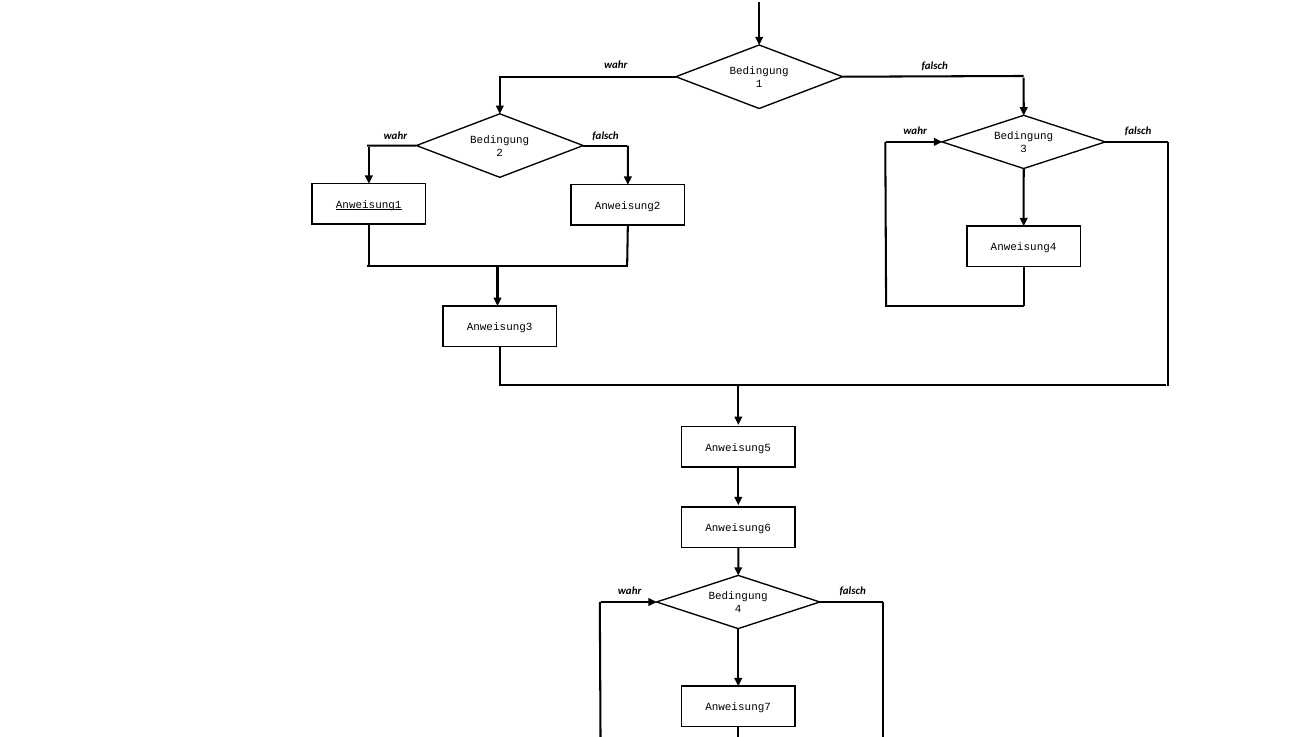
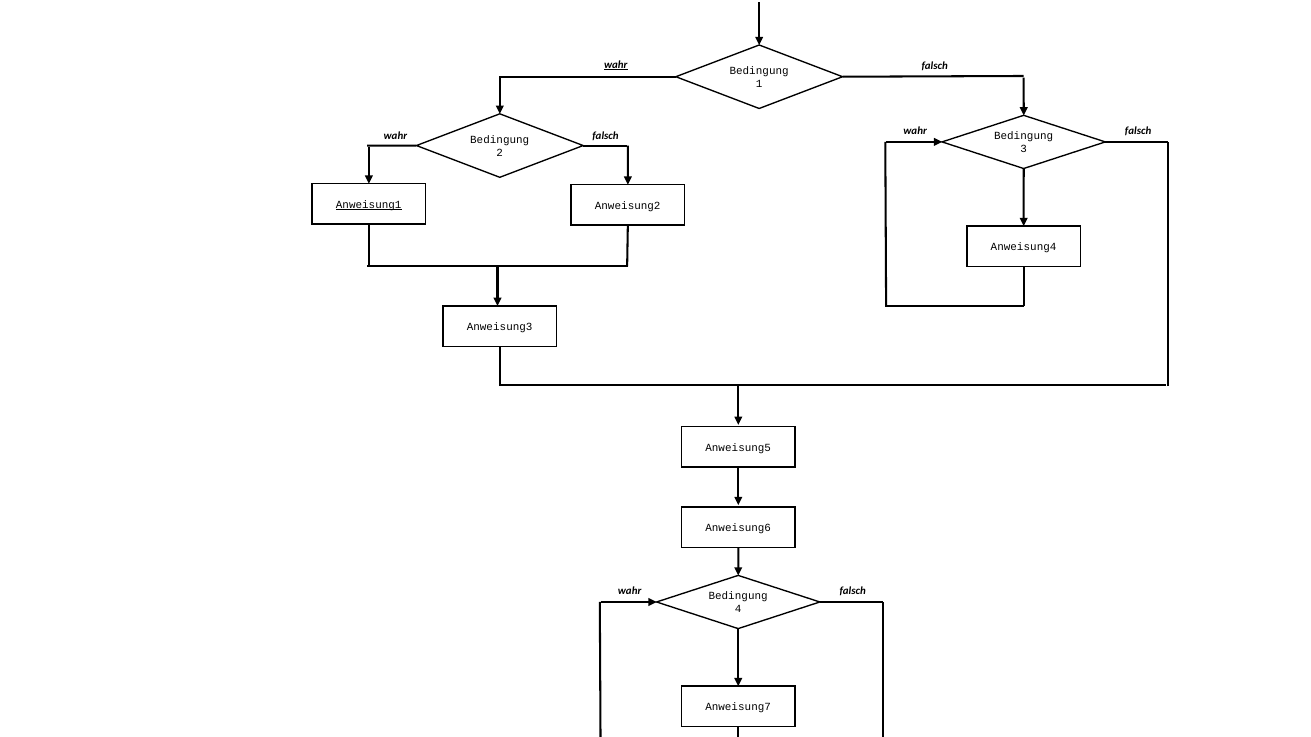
wahr at (616, 65) underline: none -> present
